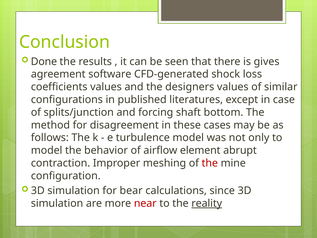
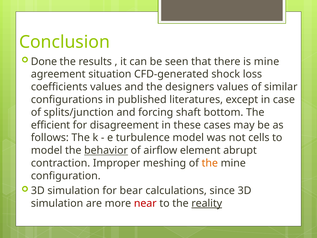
is gives: gives -> mine
software: software -> situation
method: method -> efficient
only: only -> cells
behavior underline: none -> present
the at (210, 163) colour: red -> orange
